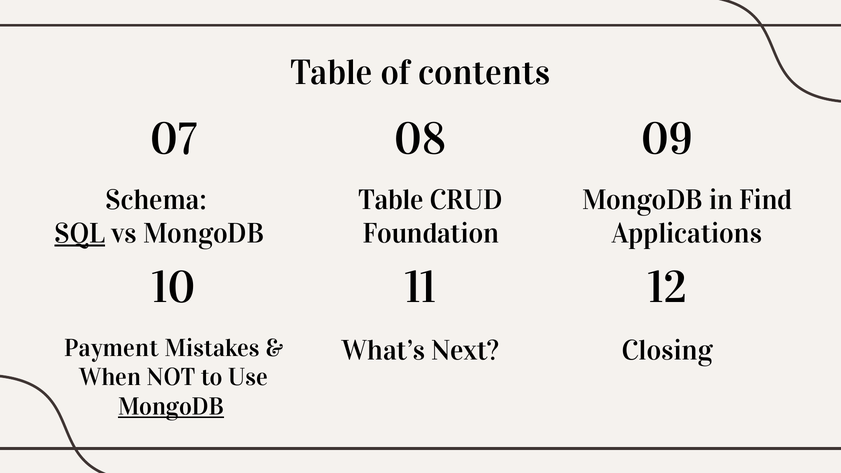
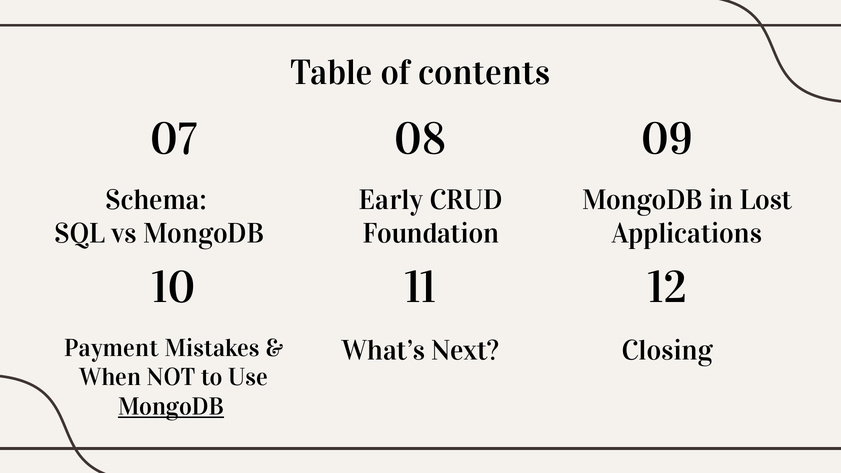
Table at (391, 200): Table -> Early
Find: Find -> Lost
SQL underline: present -> none
